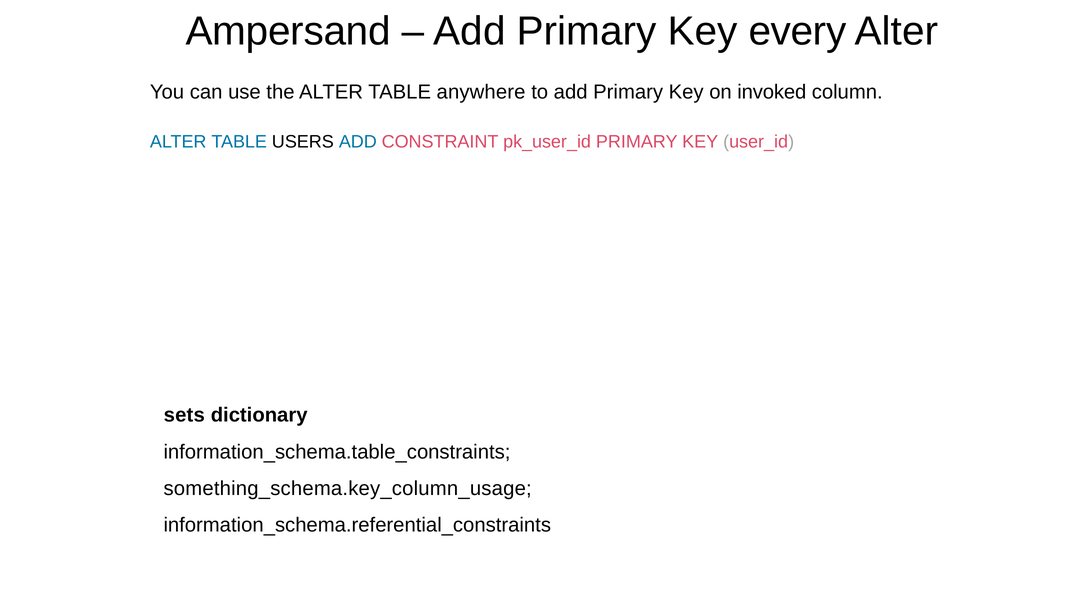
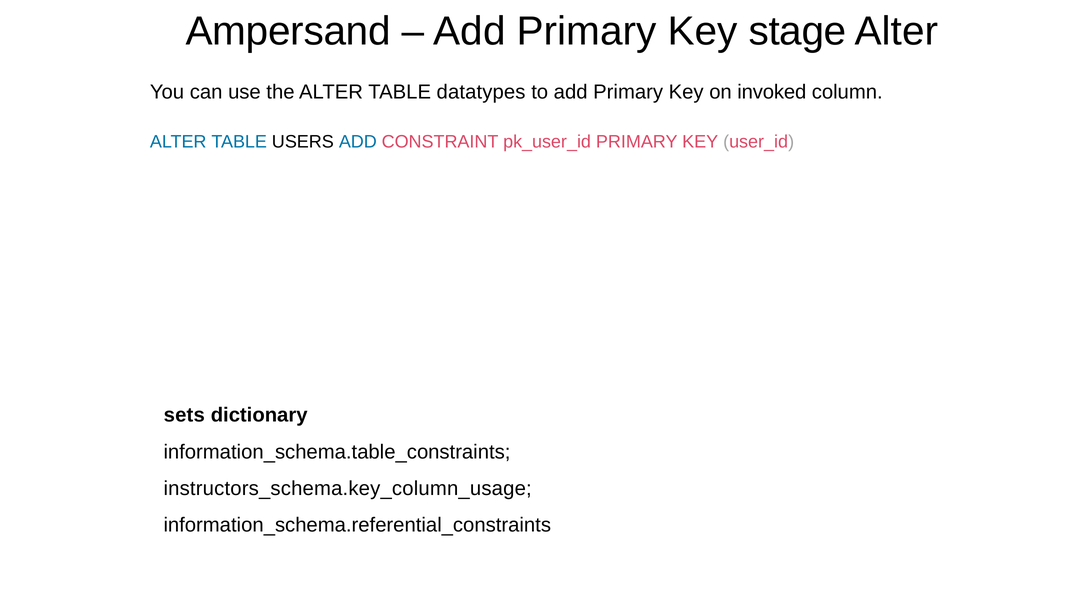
every: every -> stage
anywhere: anywhere -> datatypes
something_schema.key_column_usage: something_schema.key_column_usage -> instructors_schema.key_column_usage
